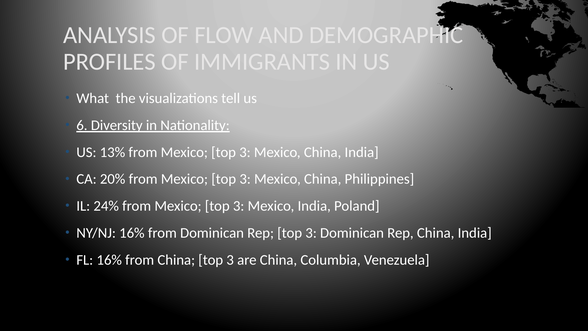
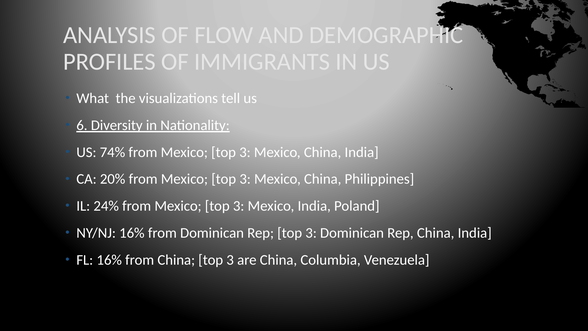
13%: 13% -> 74%
